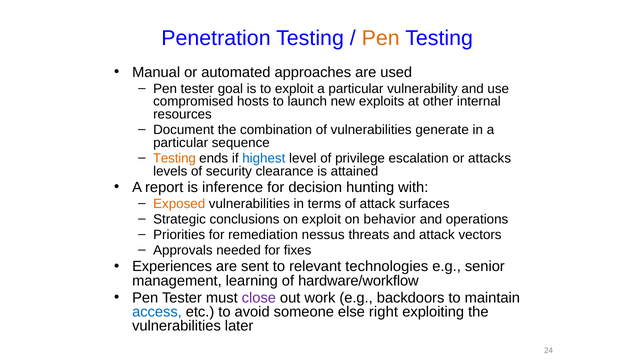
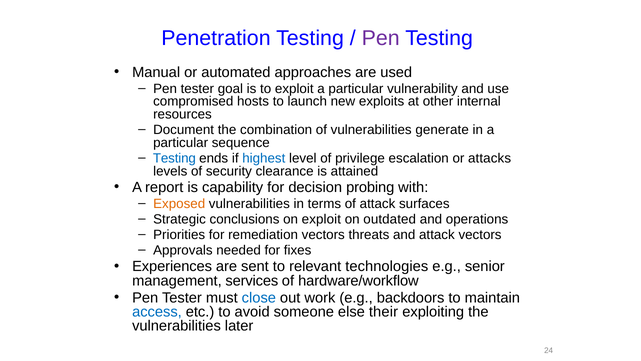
Pen at (381, 38) colour: orange -> purple
Testing at (174, 158) colour: orange -> blue
inference: inference -> capability
hunting: hunting -> probing
behavior: behavior -> outdated
remediation nessus: nessus -> vectors
learning: learning -> services
close colour: purple -> blue
right: right -> their
